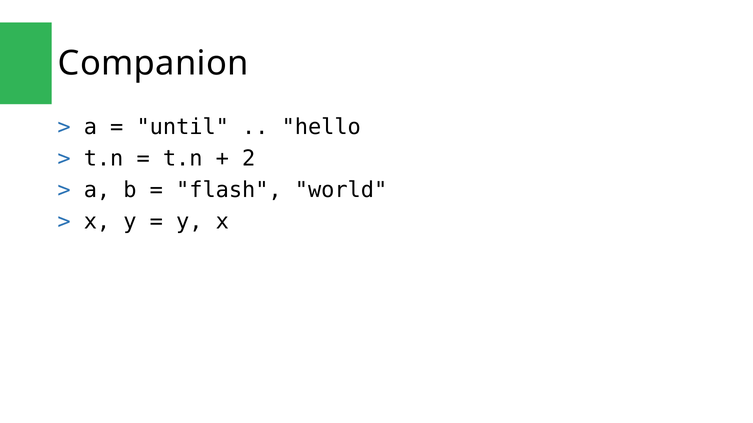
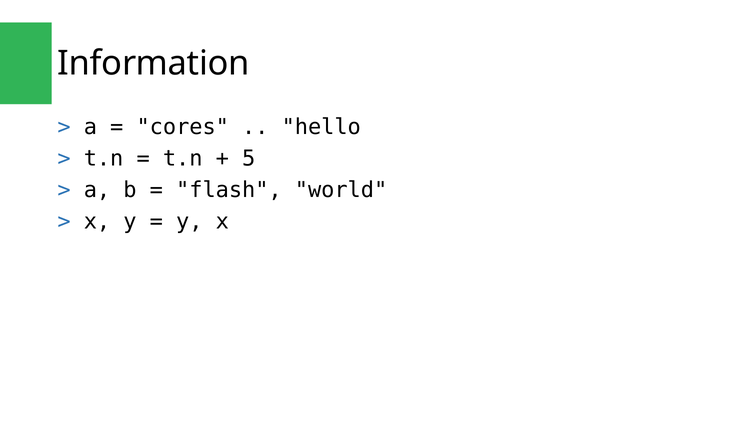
Companion: Companion -> Information
until: until -> cores
2: 2 -> 5
